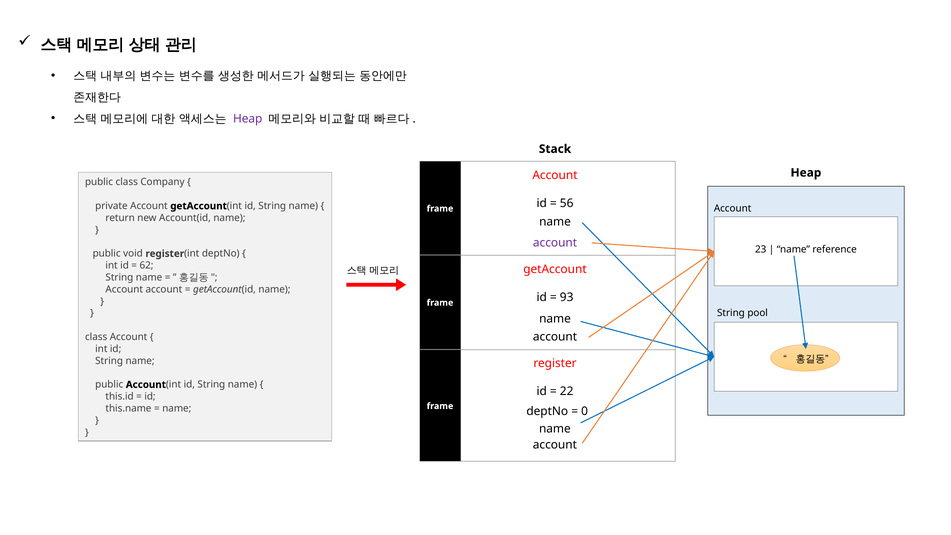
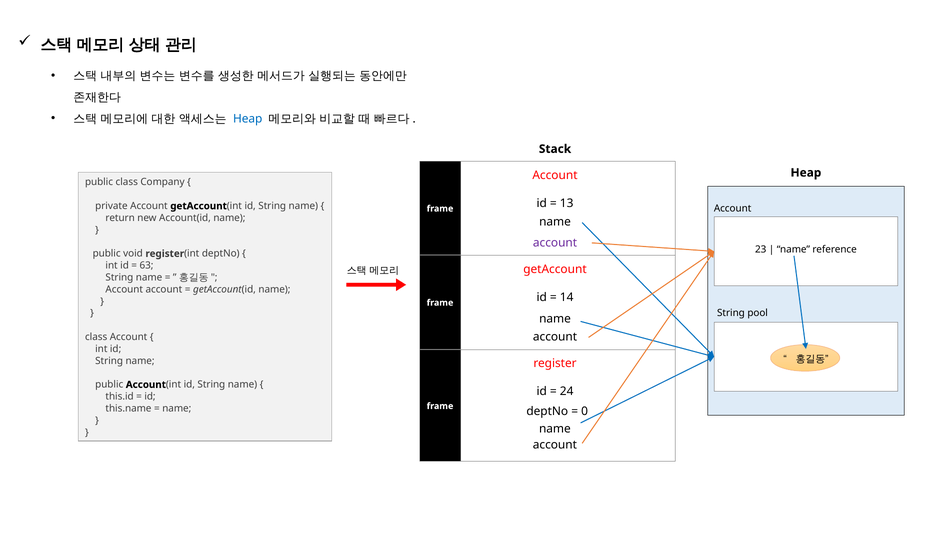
Heap at (248, 119) colour: purple -> blue
56: 56 -> 13
62: 62 -> 63
93: 93 -> 14
22: 22 -> 24
